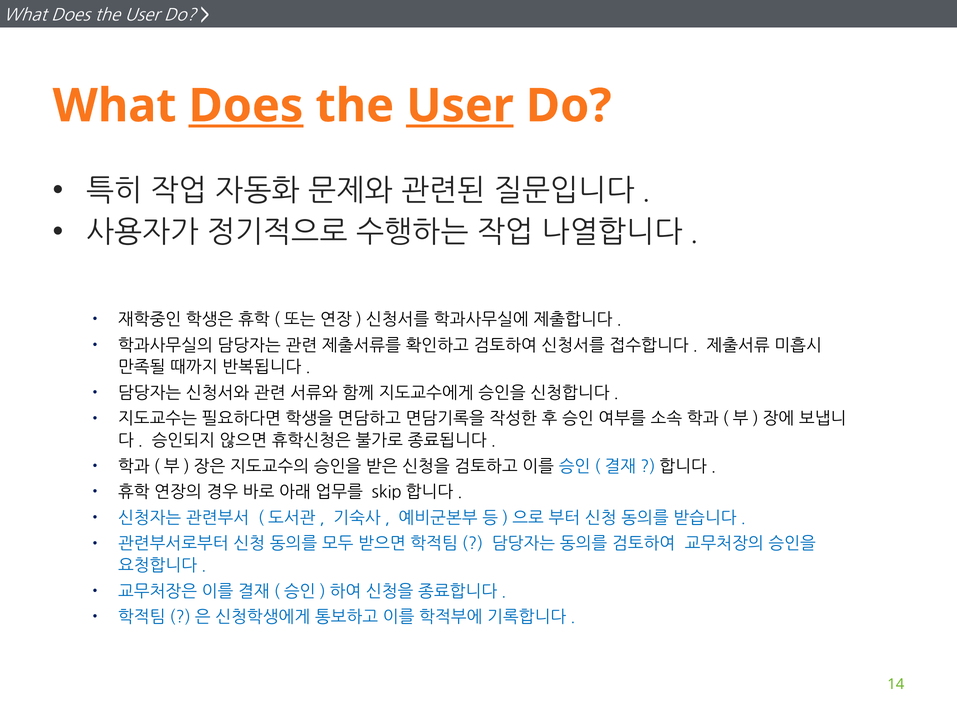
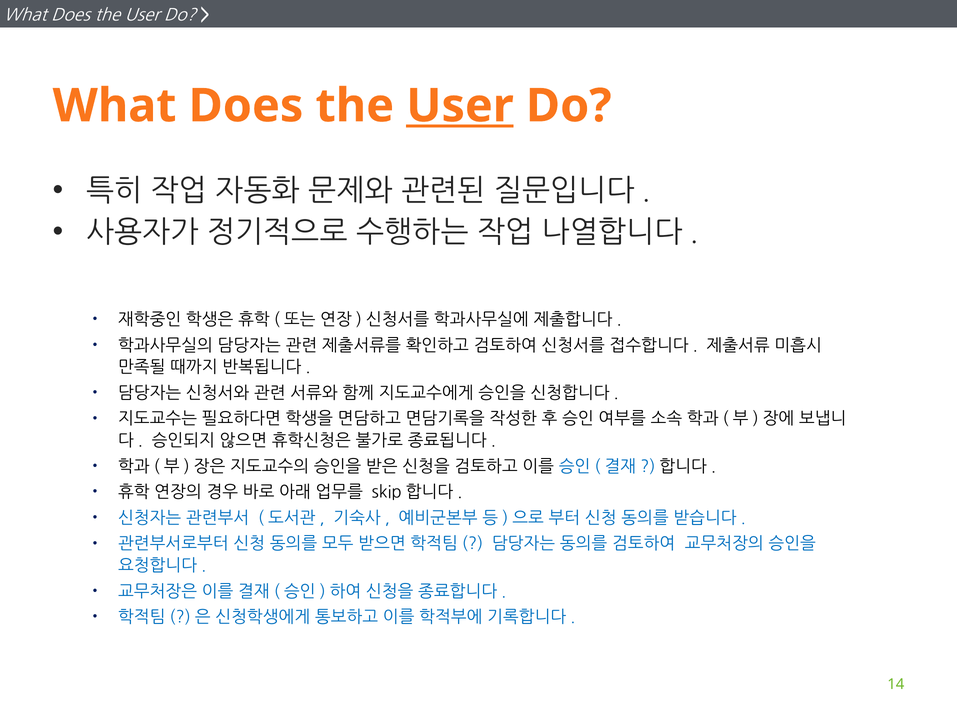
Does at (246, 106) underline: present -> none
